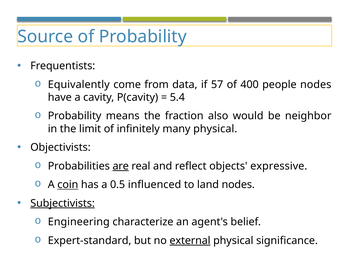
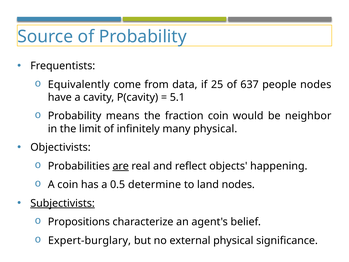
57: 57 -> 25
400: 400 -> 637
5.4: 5.4 -> 5.1
fraction also: also -> coin
expressive: expressive -> happening
coin at (68, 184) underline: present -> none
influenced: influenced -> determine
Engineering: Engineering -> Propositions
Expert-standard: Expert-standard -> Expert-burglary
external underline: present -> none
